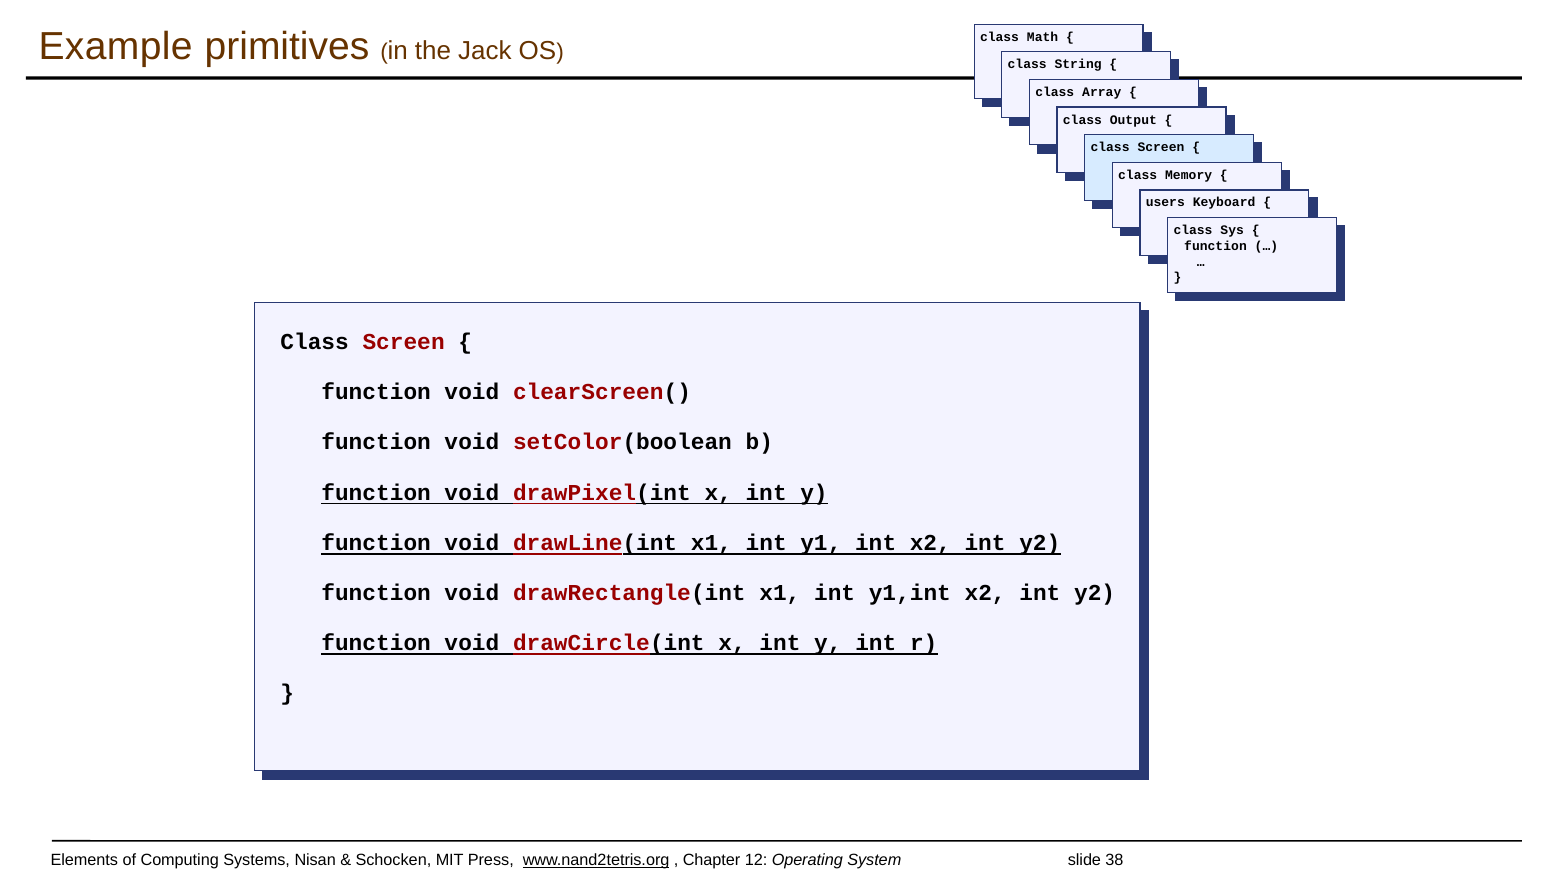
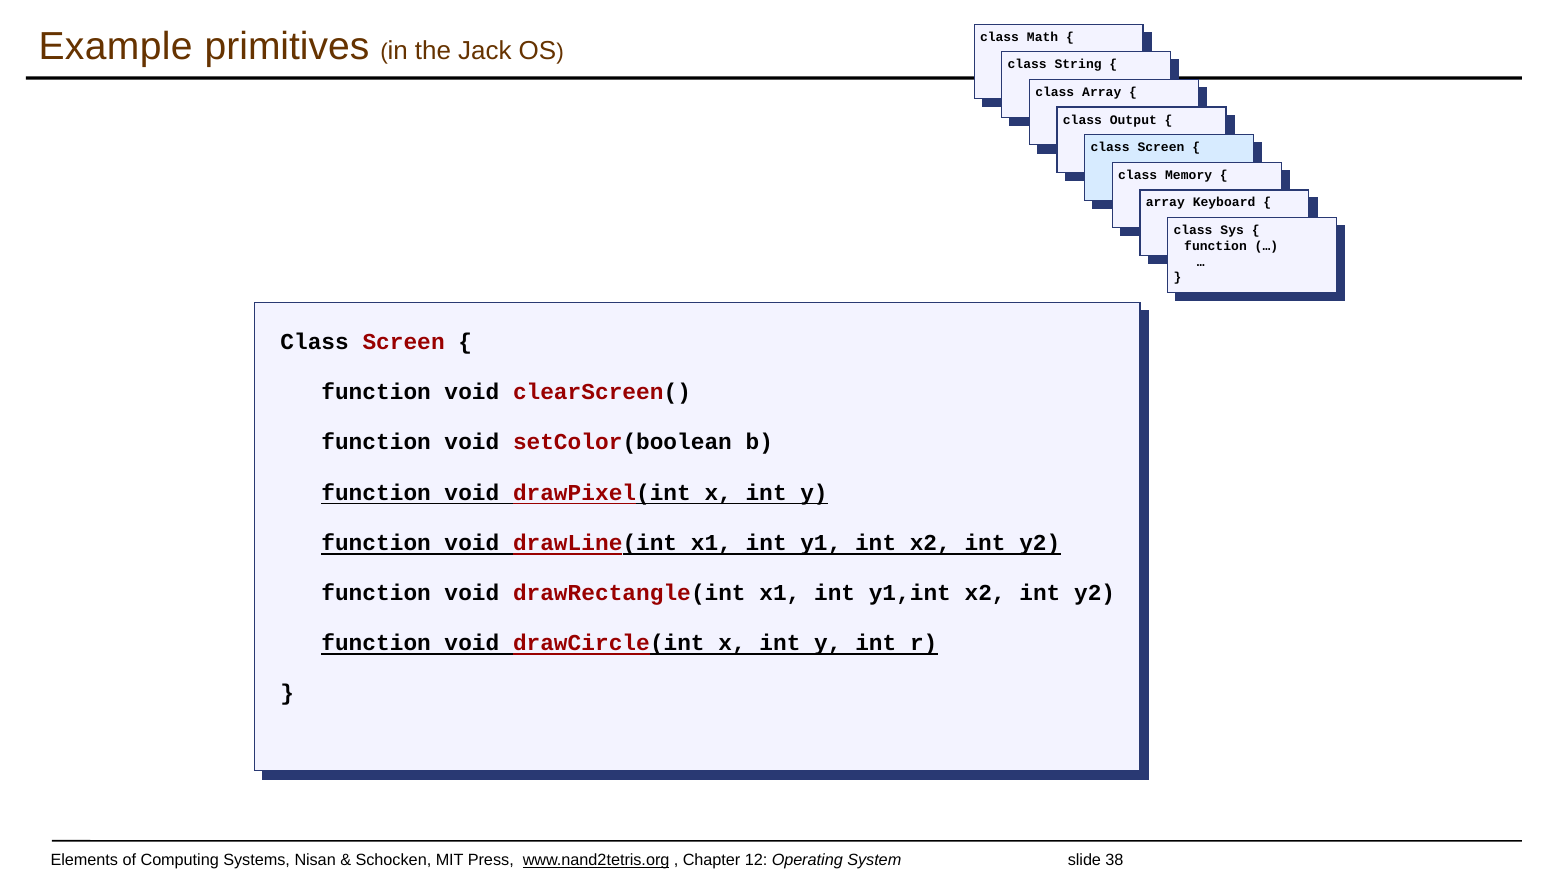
users at (1165, 203): users -> array
